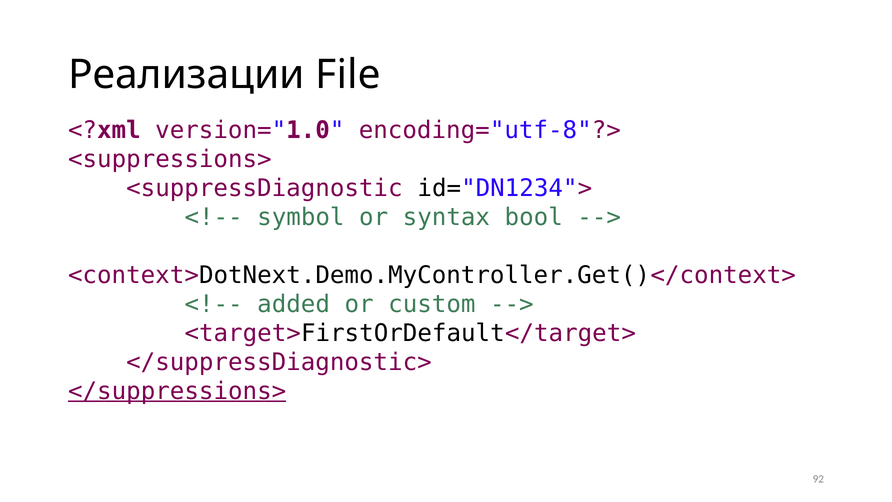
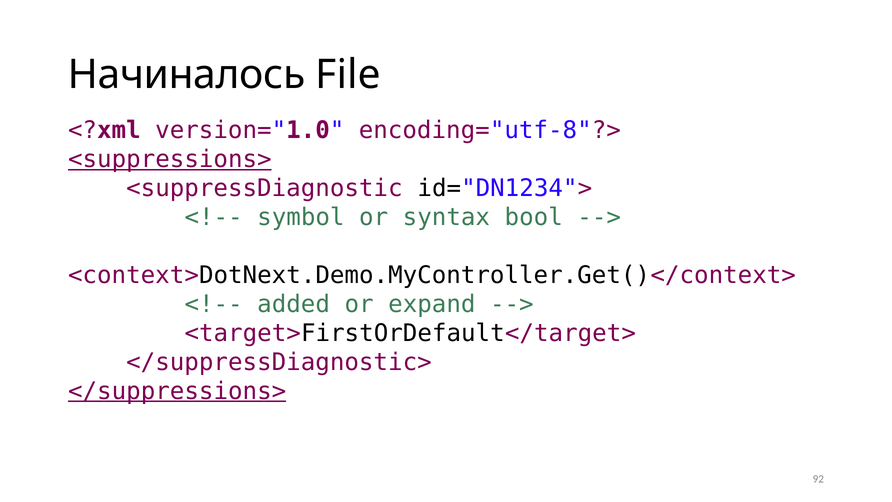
Реализации: Реализации -> Начиналось
<suppressions> underline: none -> present
custom: custom -> expand
